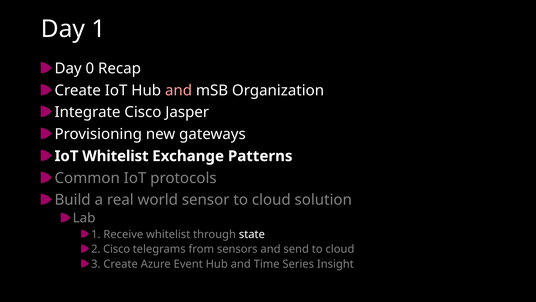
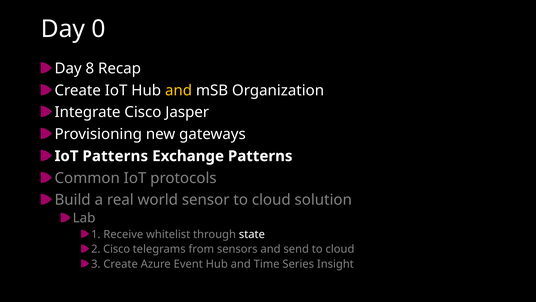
Day 1: 1 -> 0
0: 0 -> 8
and at (179, 90) colour: pink -> yellow
IoT Whitelist: Whitelist -> Patterns
